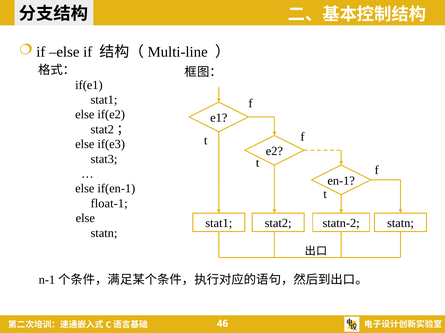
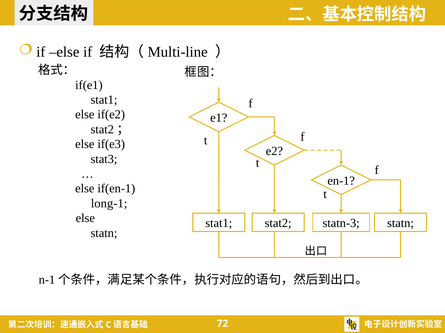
float-1: float-1 -> long-1
statn-2: statn-2 -> statn-3
46: 46 -> 72
